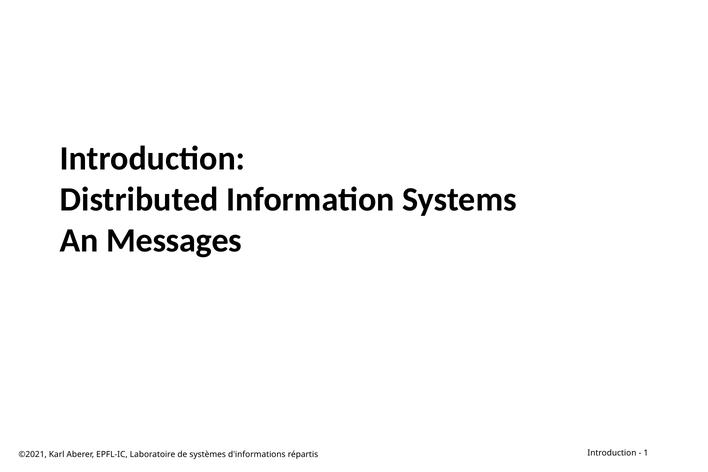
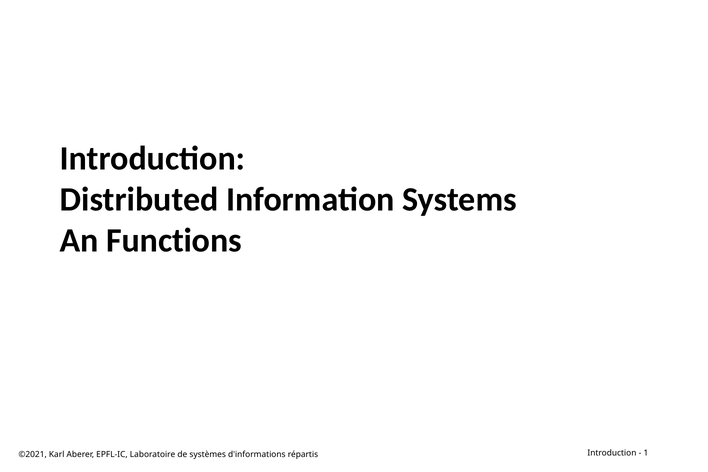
Messages: Messages -> Functions
